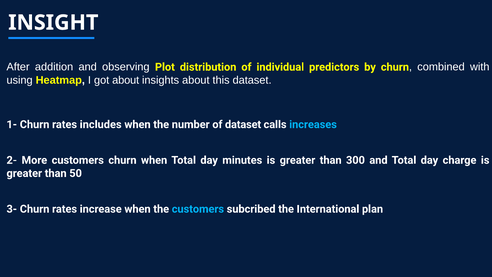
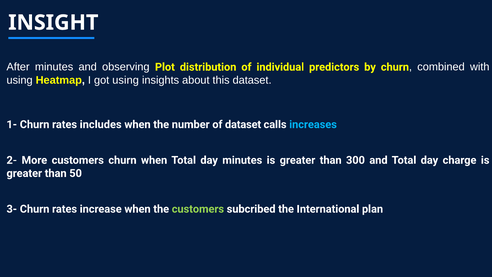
After addition: addition -> minutes
got about: about -> using
customers at (198, 209) colour: light blue -> light green
